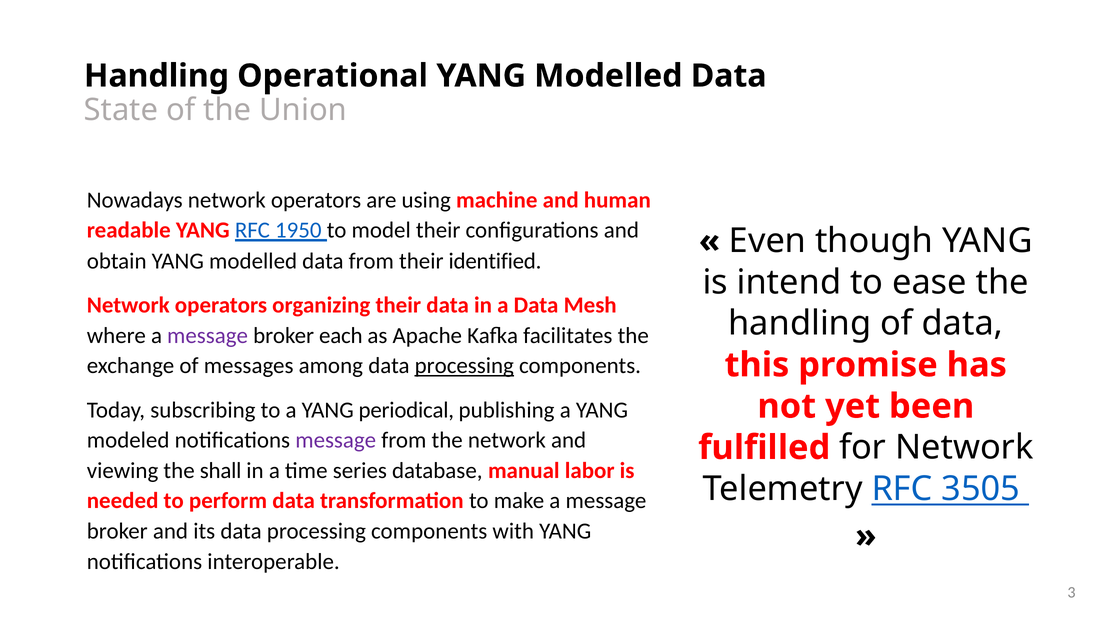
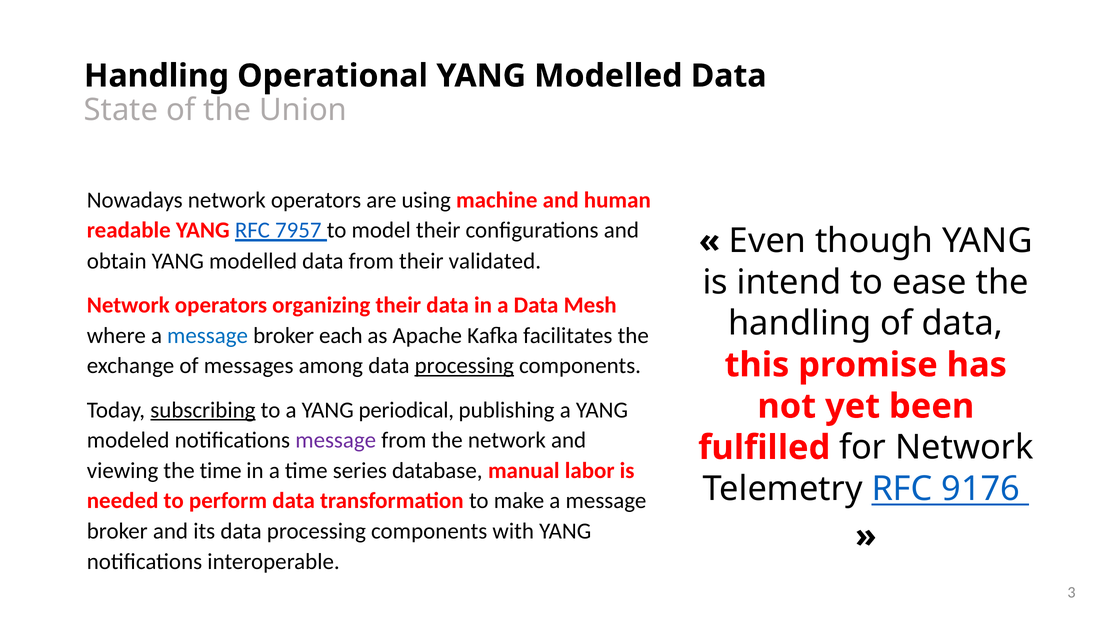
1950: 1950 -> 7957
identified: identified -> validated
message at (208, 335) colour: purple -> blue
subscribing underline: none -> present
the shall: shall -> time
3505: 3505 -> 9176
